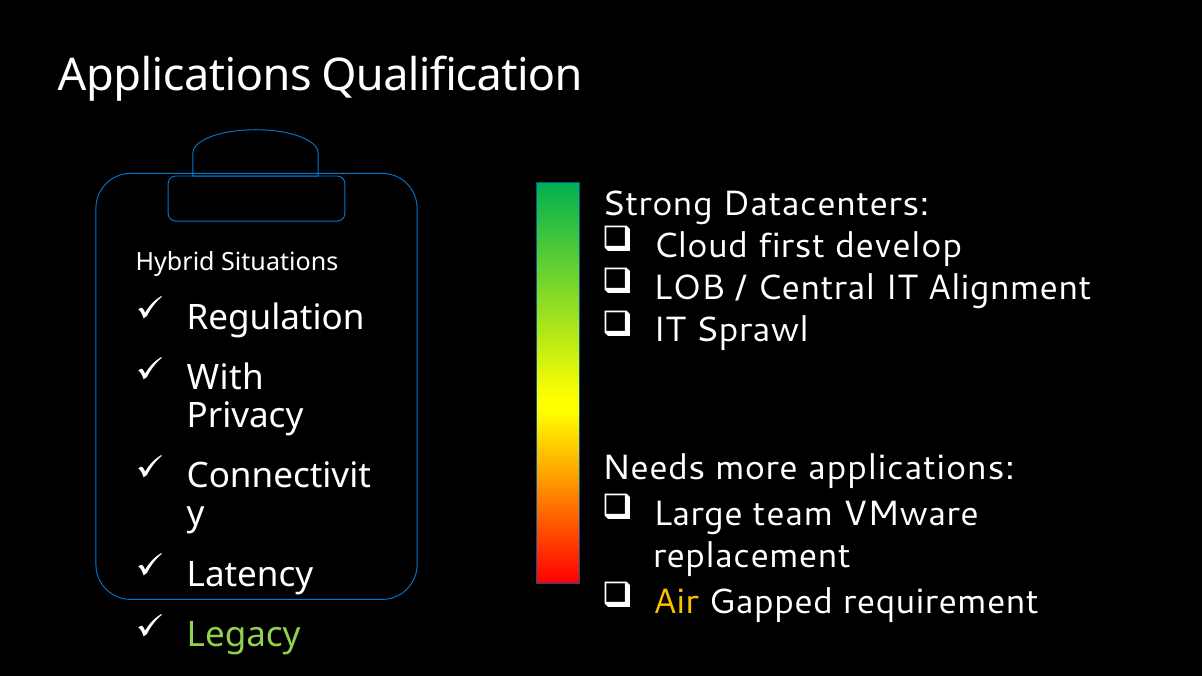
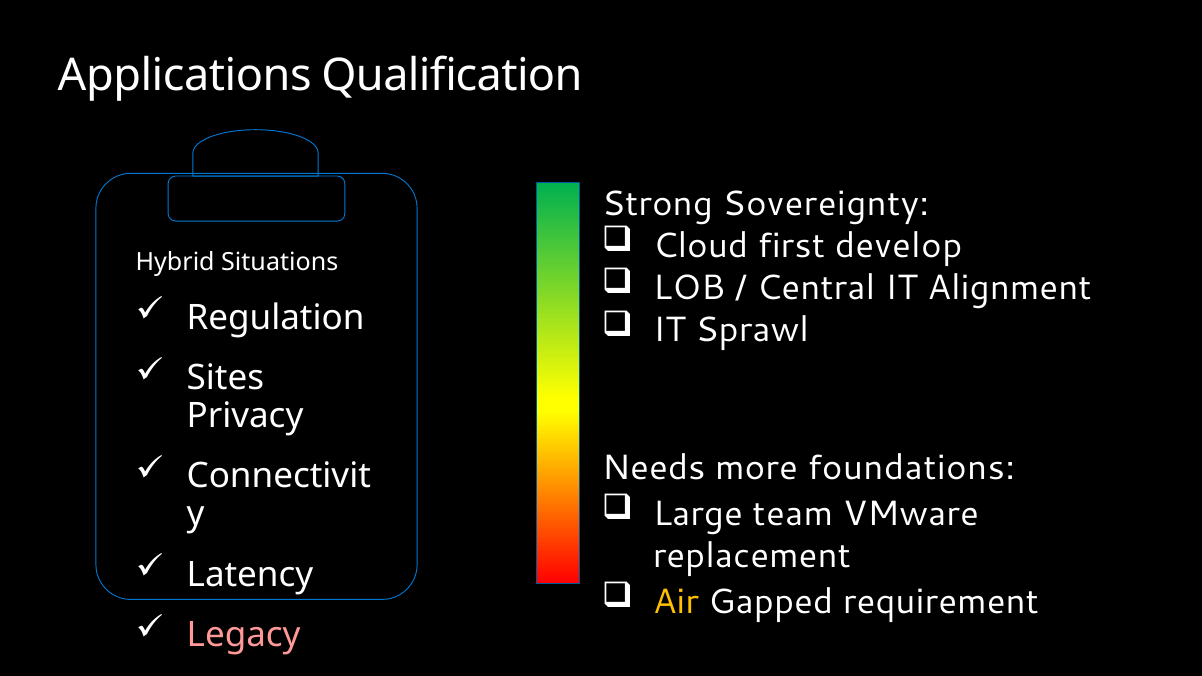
Datacenters: Datacenters -> Sovereignty
With: With -> Sites
more applications: applications -> foundations
Legacy colour: light green -> pink
